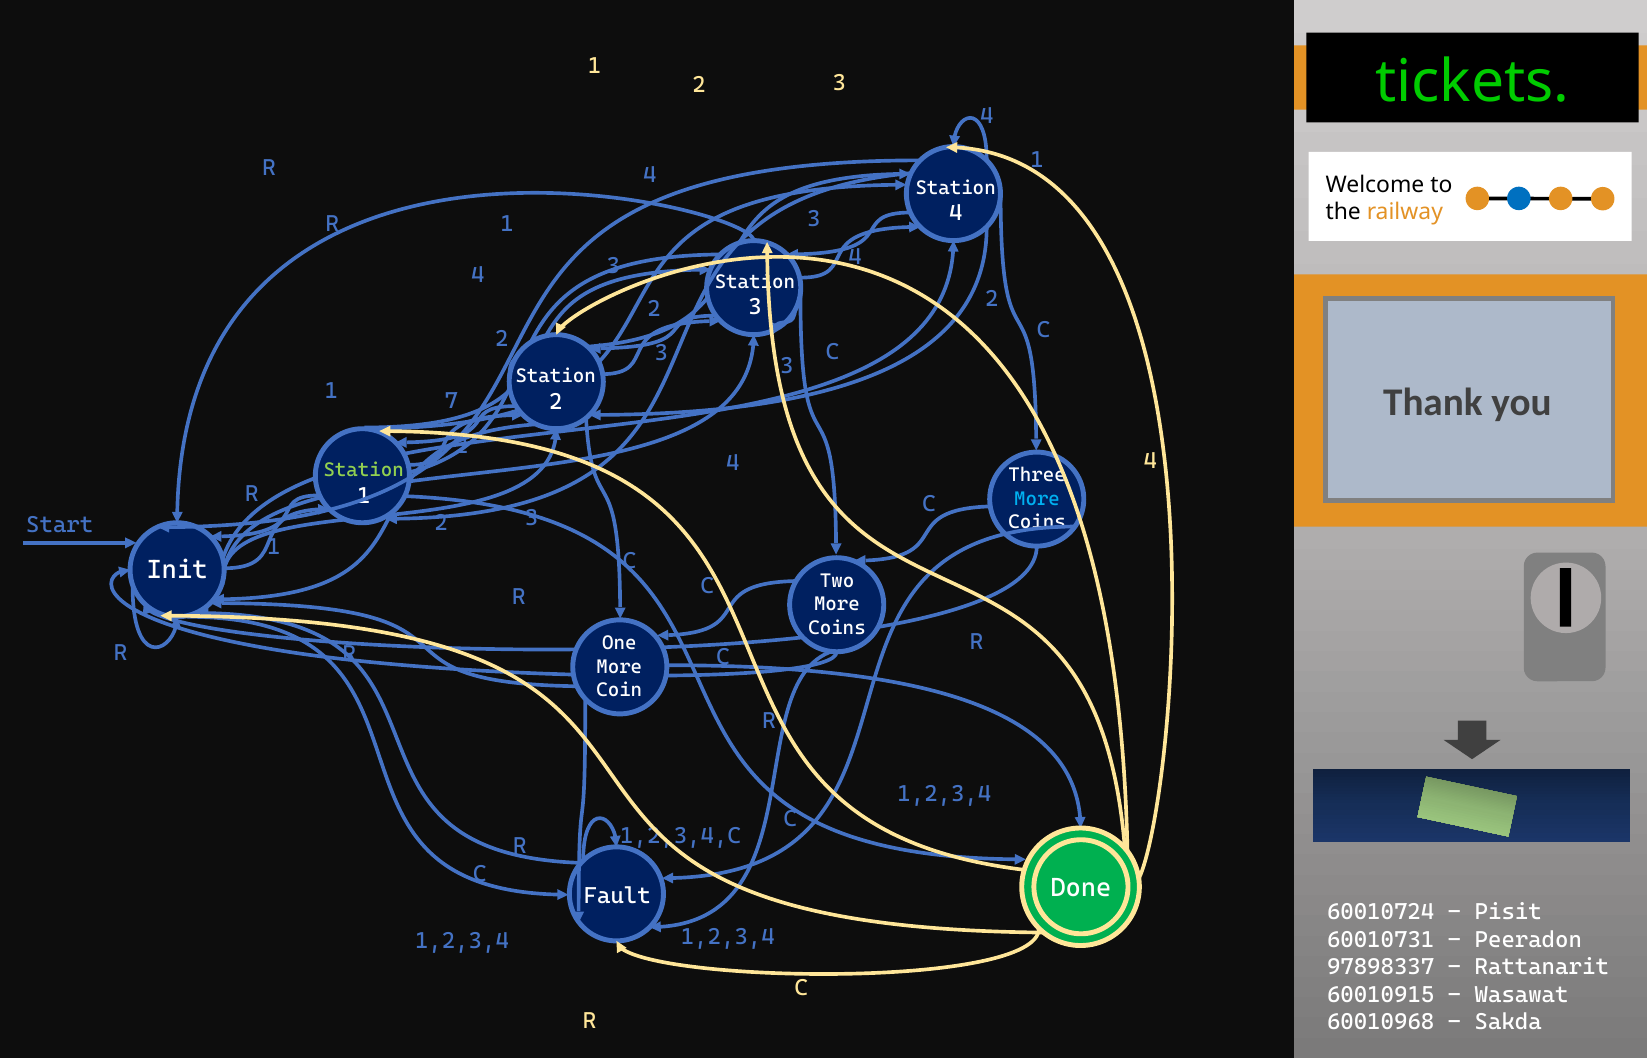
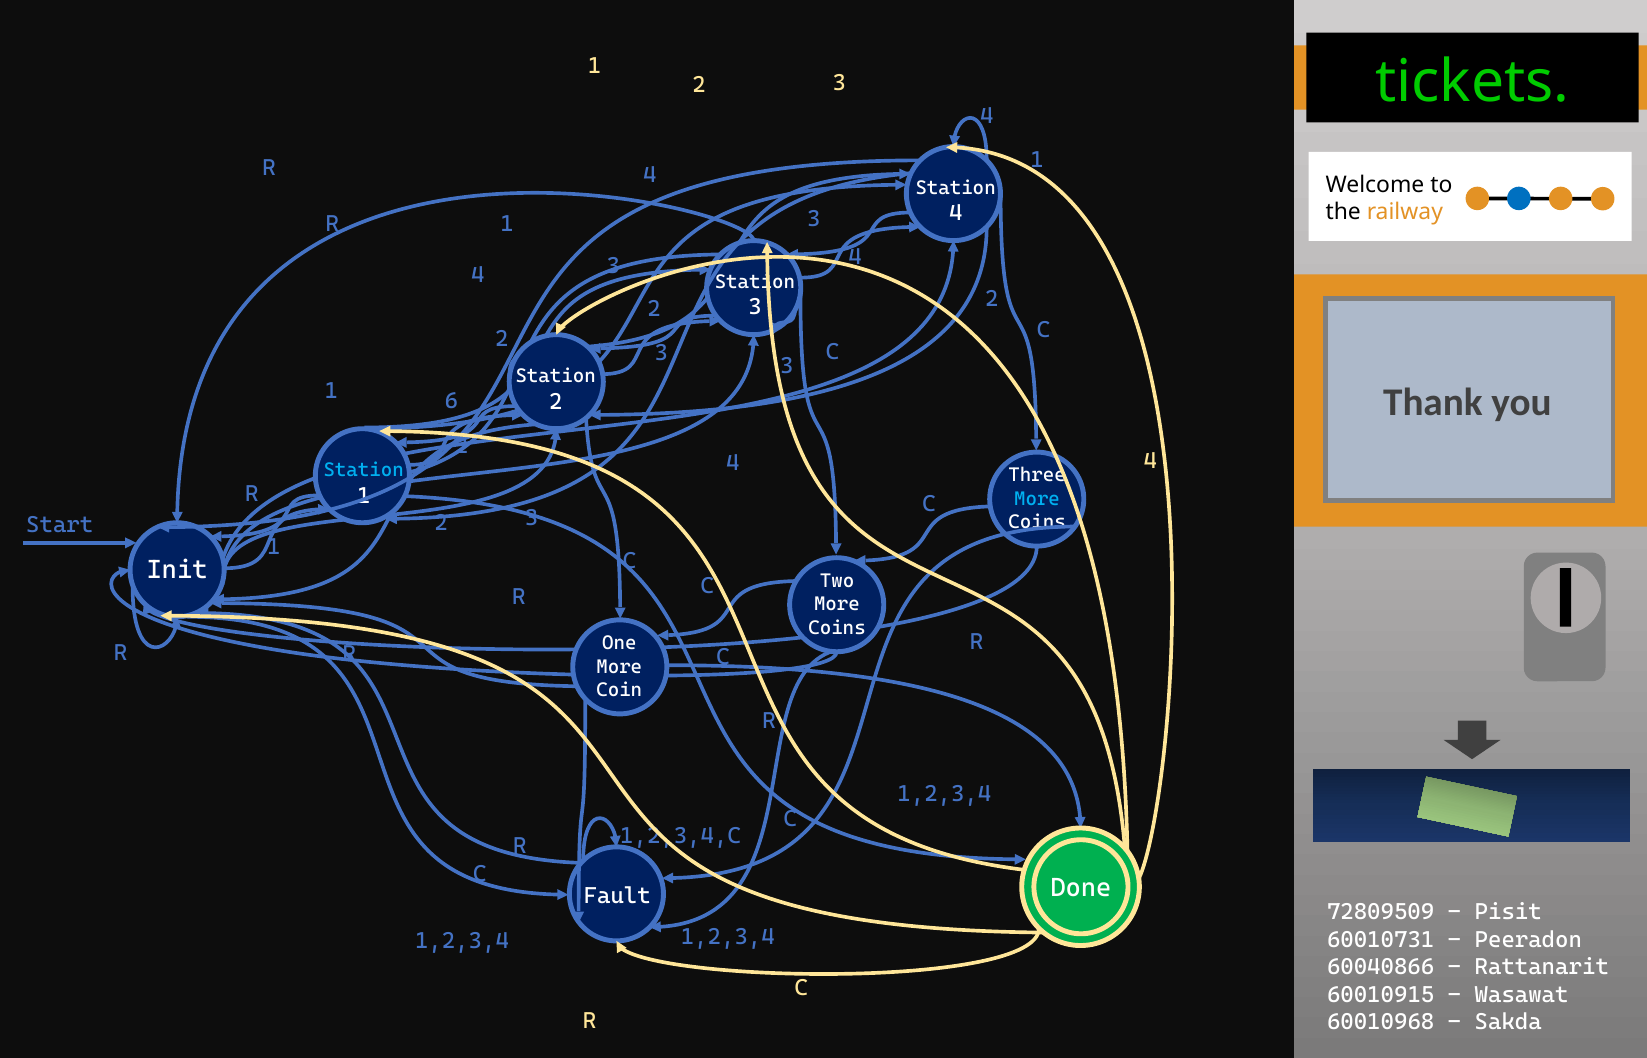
7: 7 -> 6
Station at (364, 470) colour: light green -> light blue
60010724: 60010724 -> 72809509
97898337: 97898337 -> 60040866
